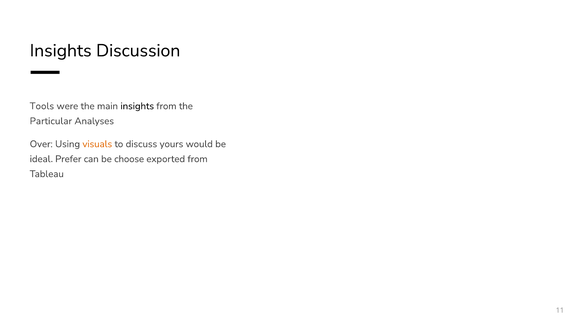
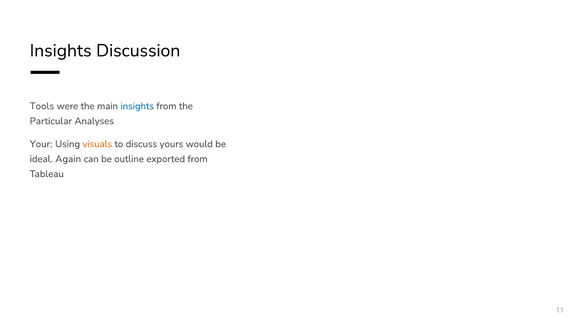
insights at (137, 106) colour: black -> blue
Over: Over -> Your
Prefer: Prefer -> Again
choose: choose -> outline
